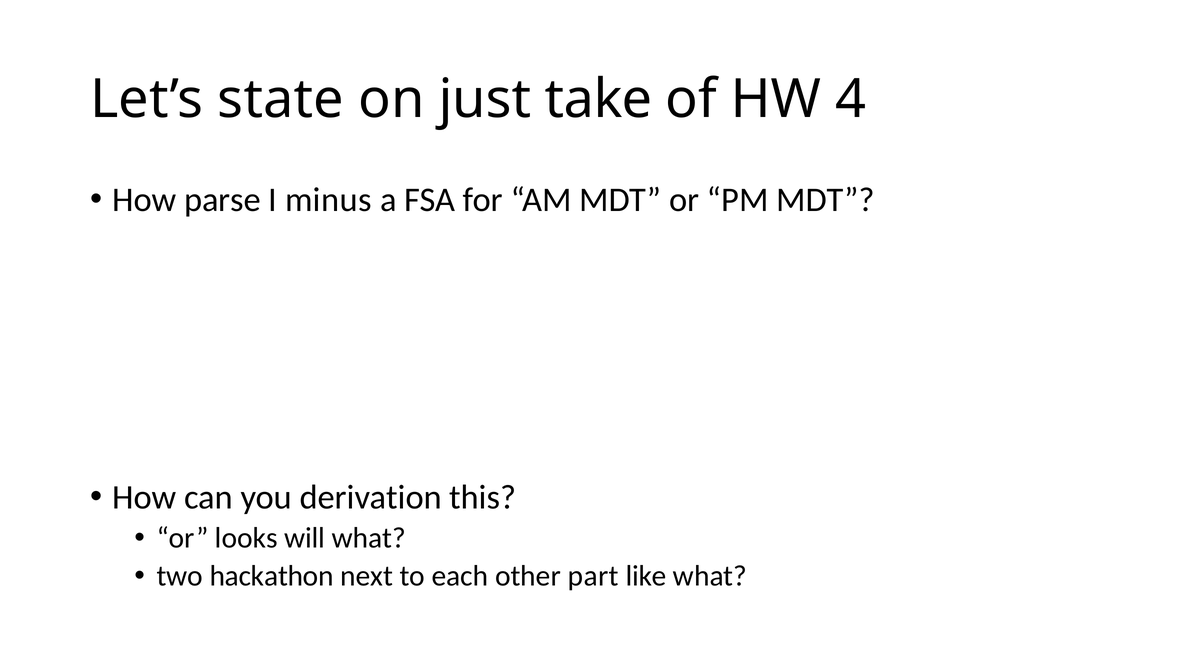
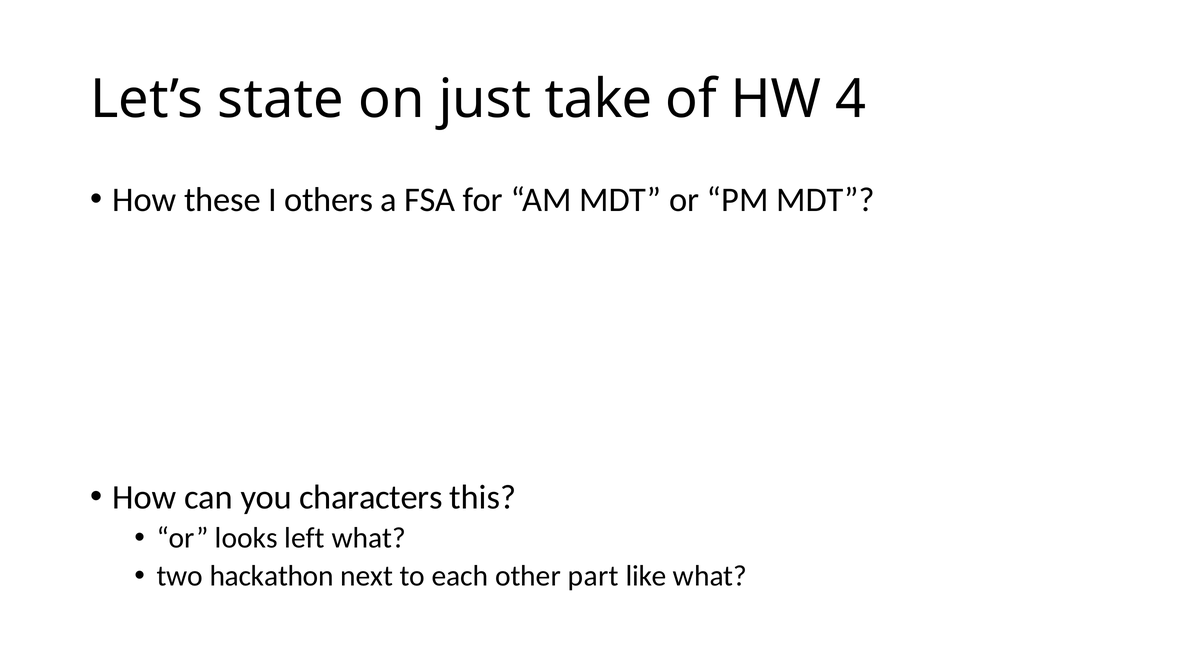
parse: parse -> these
minus: minus -> others
derivation: derivation -> characters
will: will -> left
